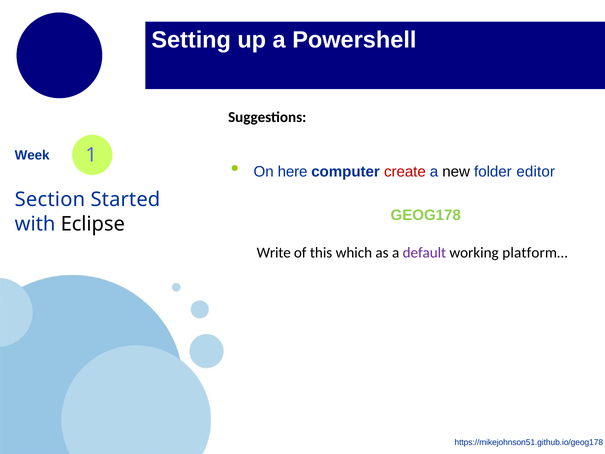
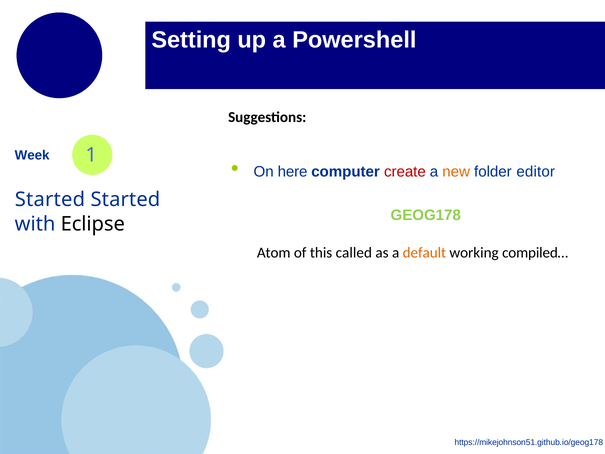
new colour: black -> orange
Section at (50, 200): Section -> Started
Write: Write -> Atom
which: which -> called
default colour: purple -> orange
platform…: platform… -> compiled…
